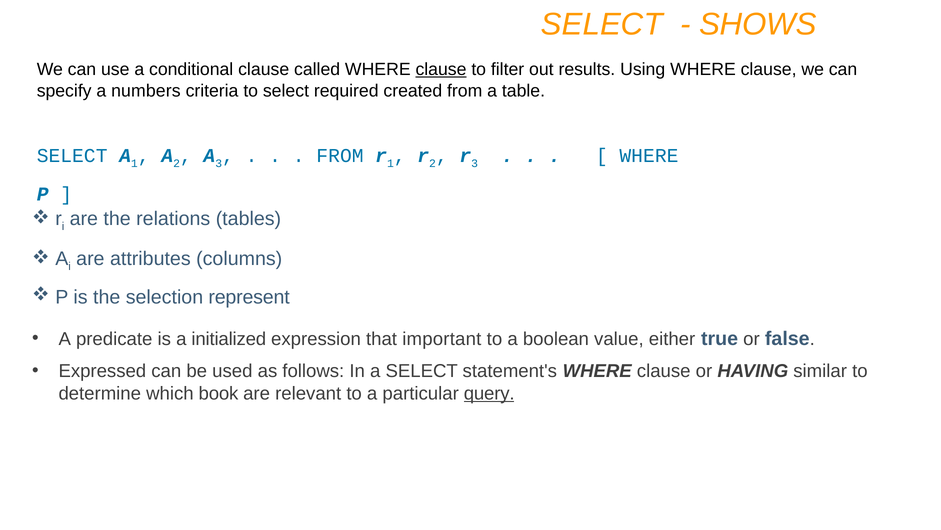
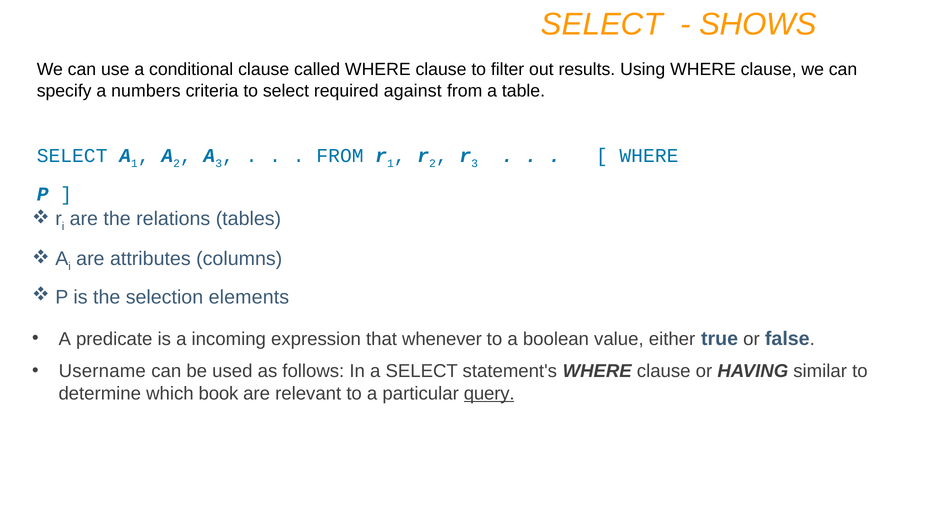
clause at (441, 70) underline: present -> none
created: created -> against
represent: represent -> elements
initialized: initialized -> incoming
important: important -> whenever
Expressed: Expressed -> Username
